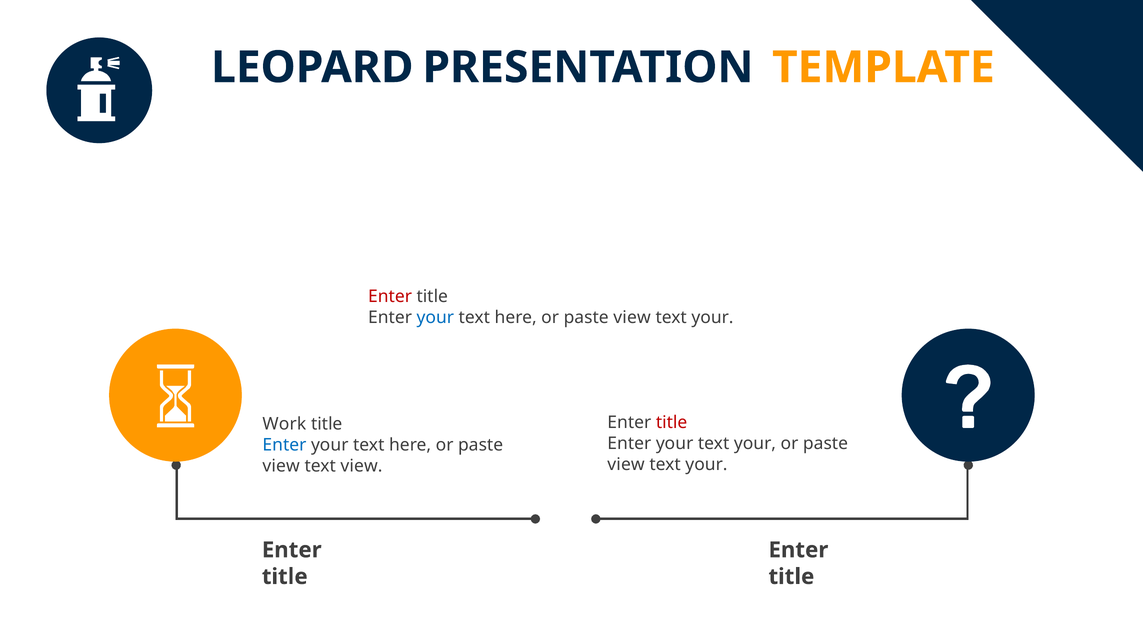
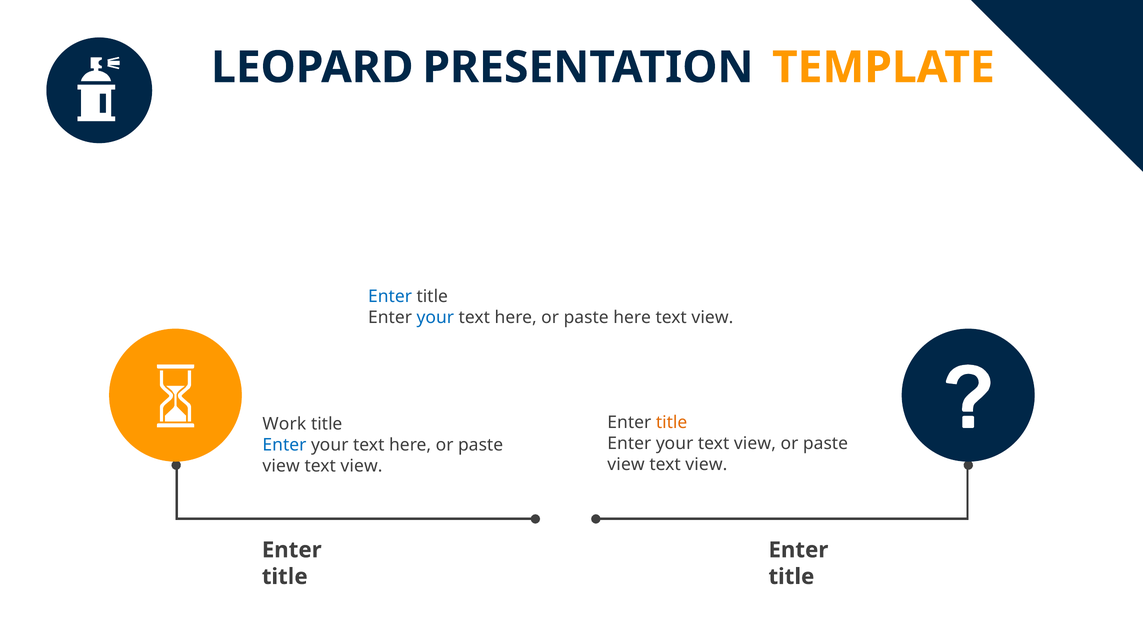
Enter at (390, 296) colour: red -> blue
view at (632, 317): view -> here
your at (712, 317): your -> view
title at (672, 422) colour: red -> orange
your text your: your -> view
your at (706, 464): your -> view
